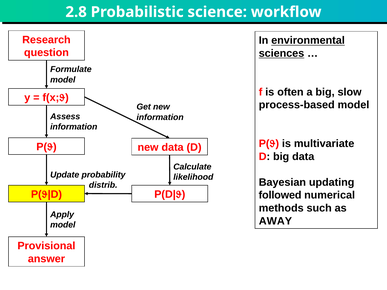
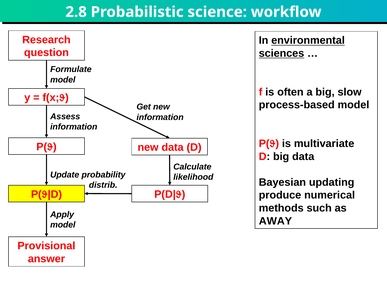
followed: followed -> produce
